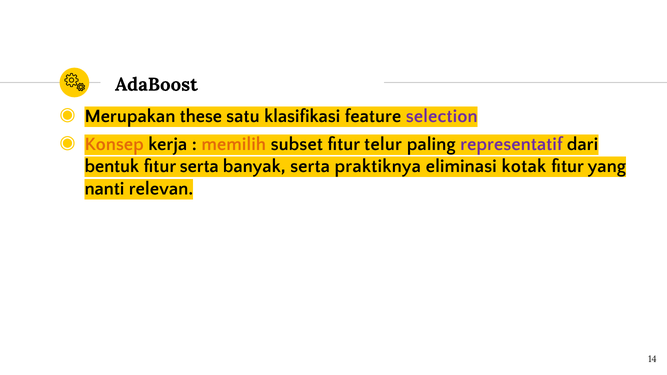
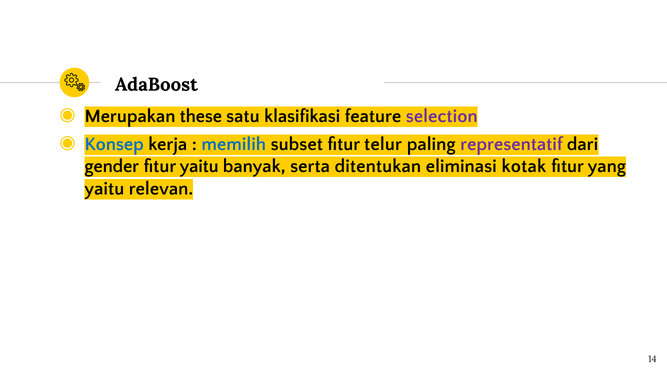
Konsep colour: orange -> blue
memilih colour: orange -> blue
bentuk: bentuk -> gender
fitur serta: serta -> yaitu
praktiknya: praktiknya -> ditentukan
nanti at (104, 189): nanti -> yaitu
